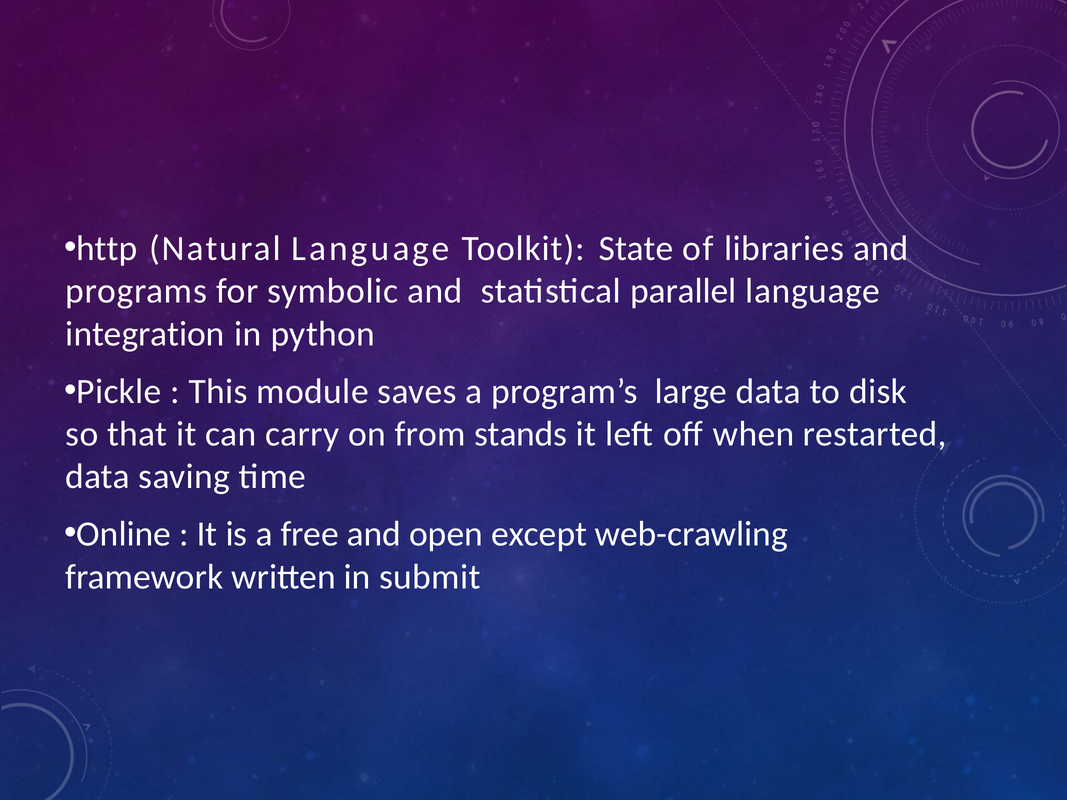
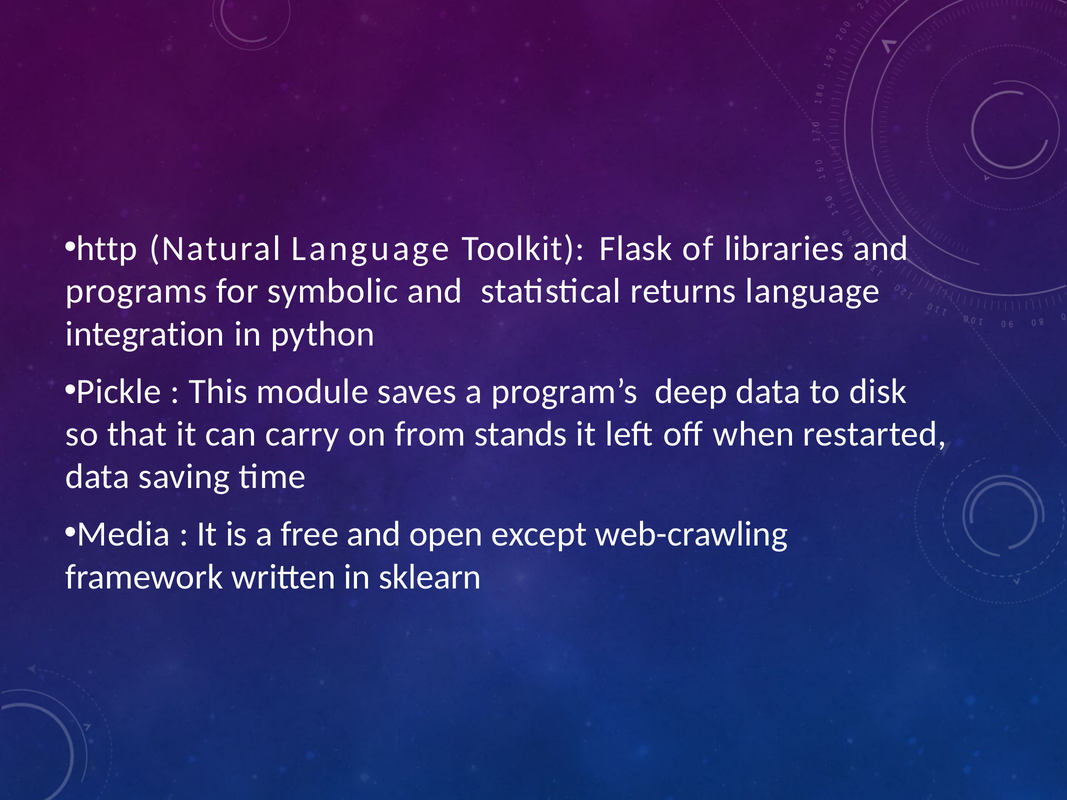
State: State -> Flask
parallel: parallel -> returns
large: large -> deep
Online: Online -> Media
submit: submit -> sklearn
